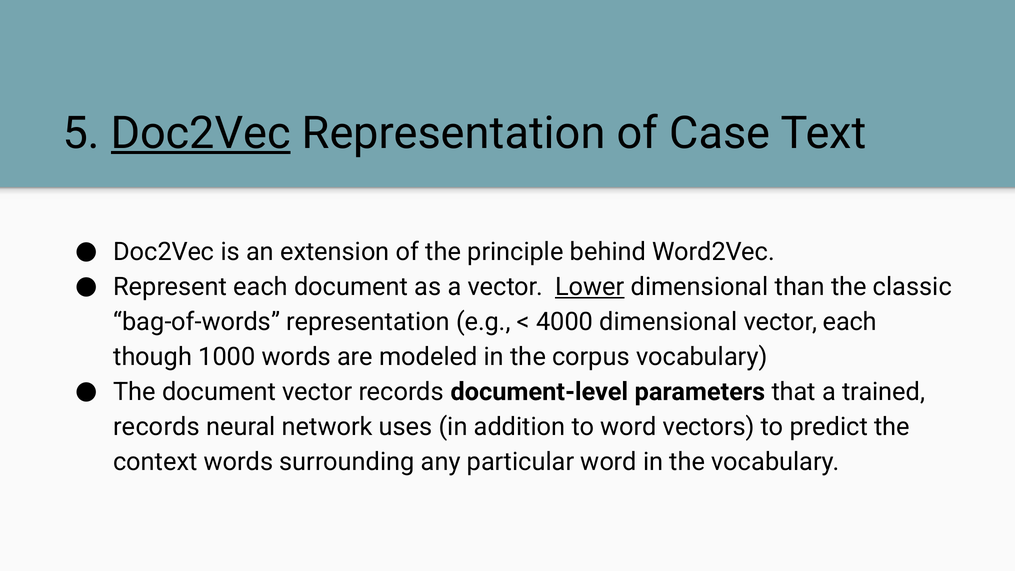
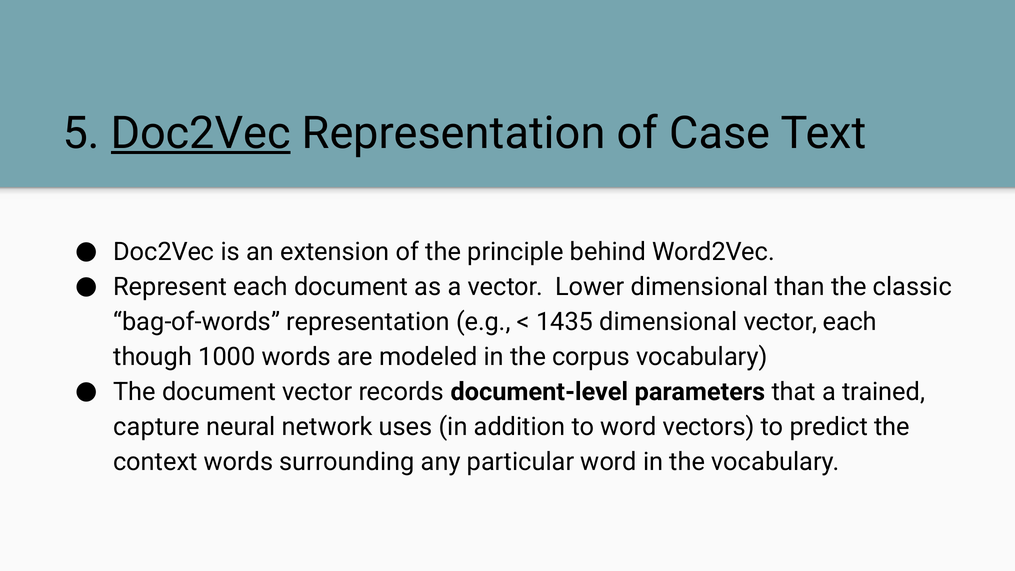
Lower underline: present -> none
4000: 4000 -> 1435
records at (157, 427): records -> capture
